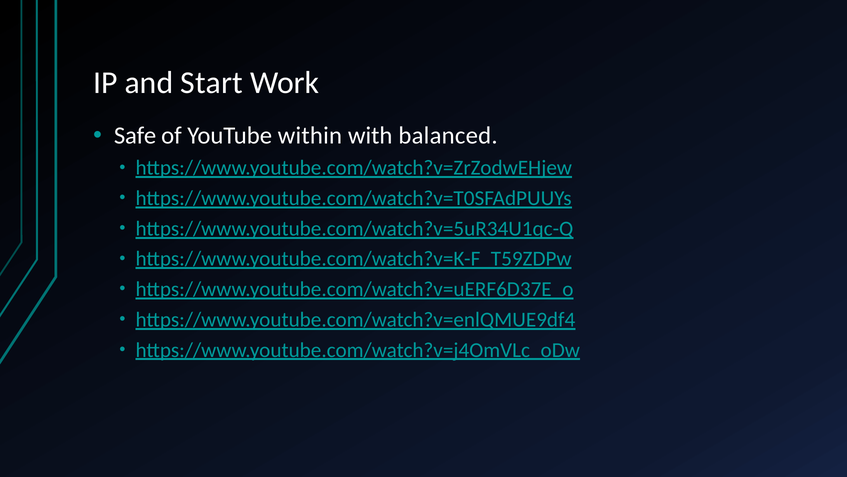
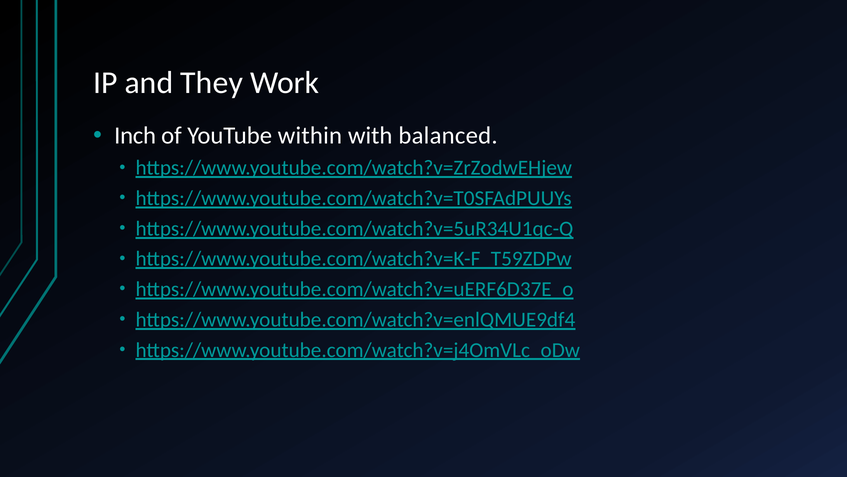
Start: Start -> They
Safe: Safe -> Inch
